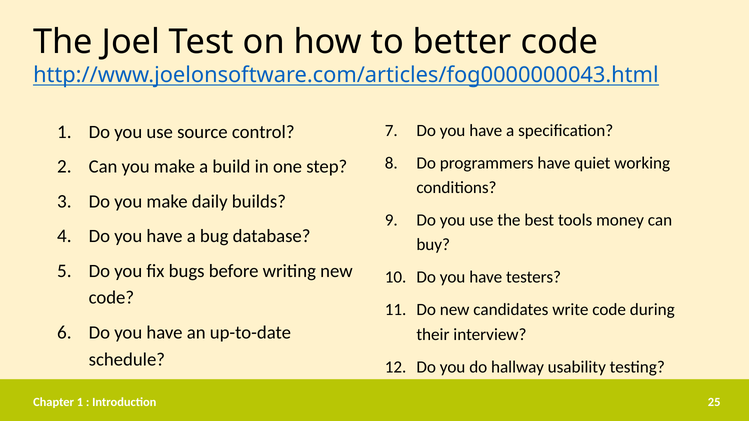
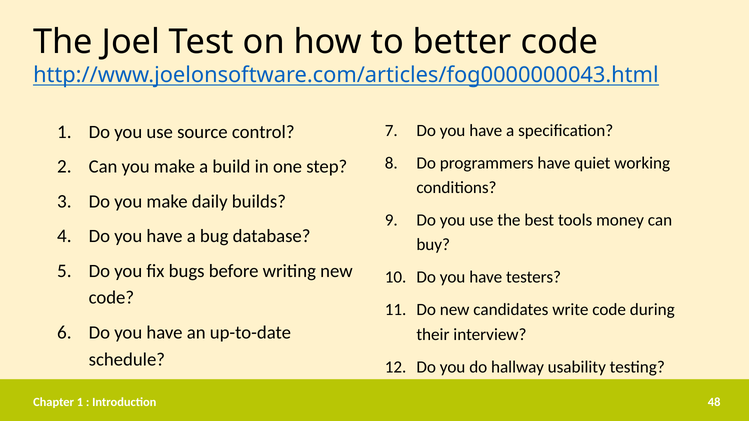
25: 25 -> 48
